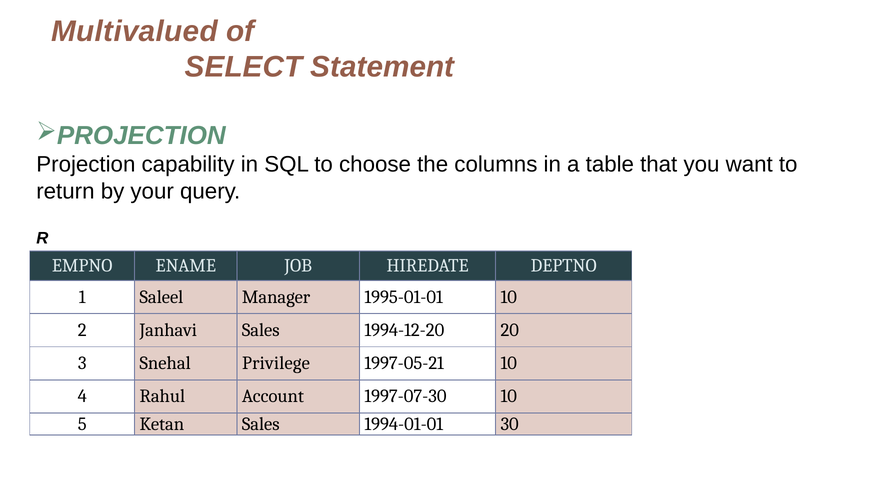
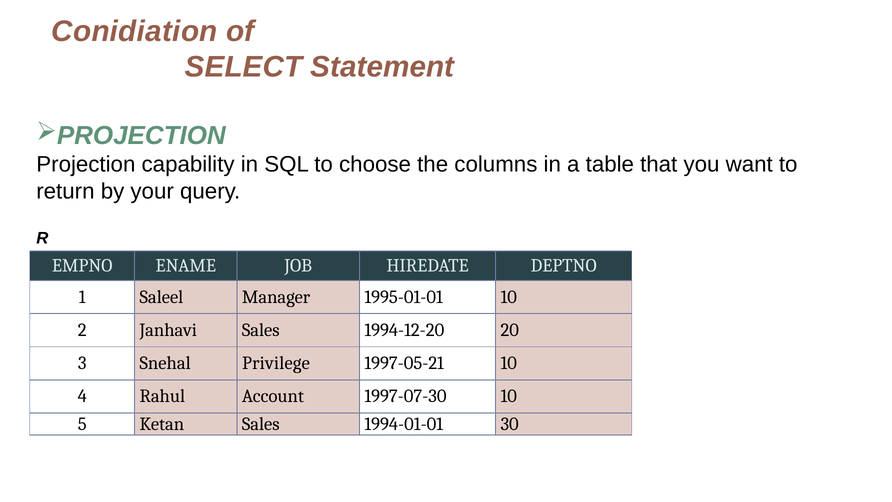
Multivalued: Multivalued -> Conidiation
